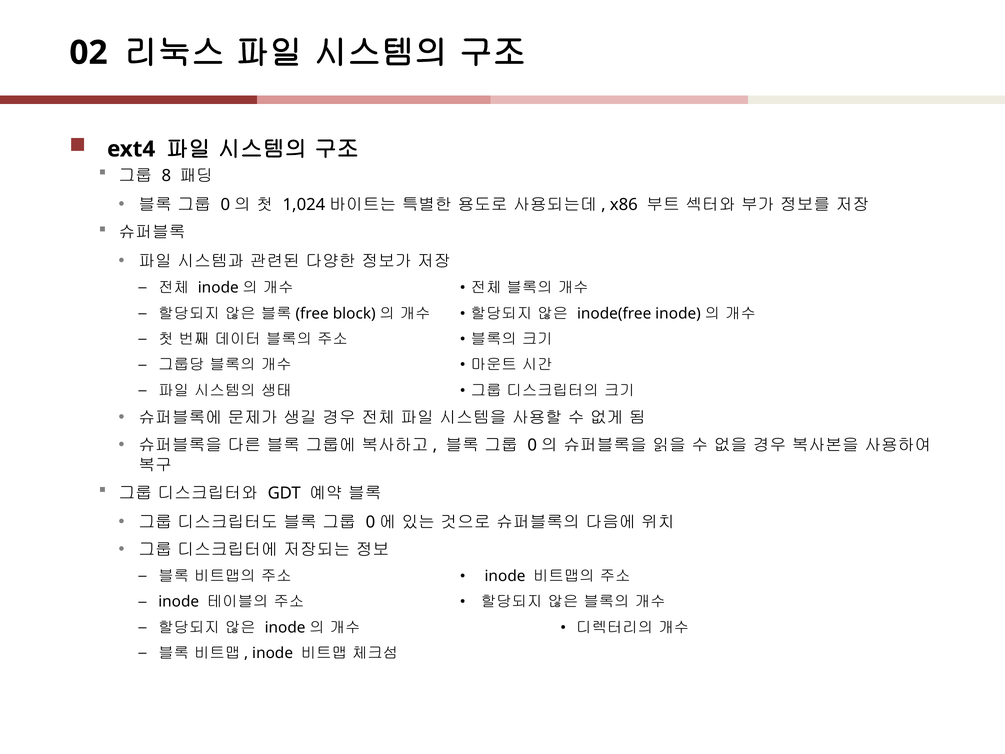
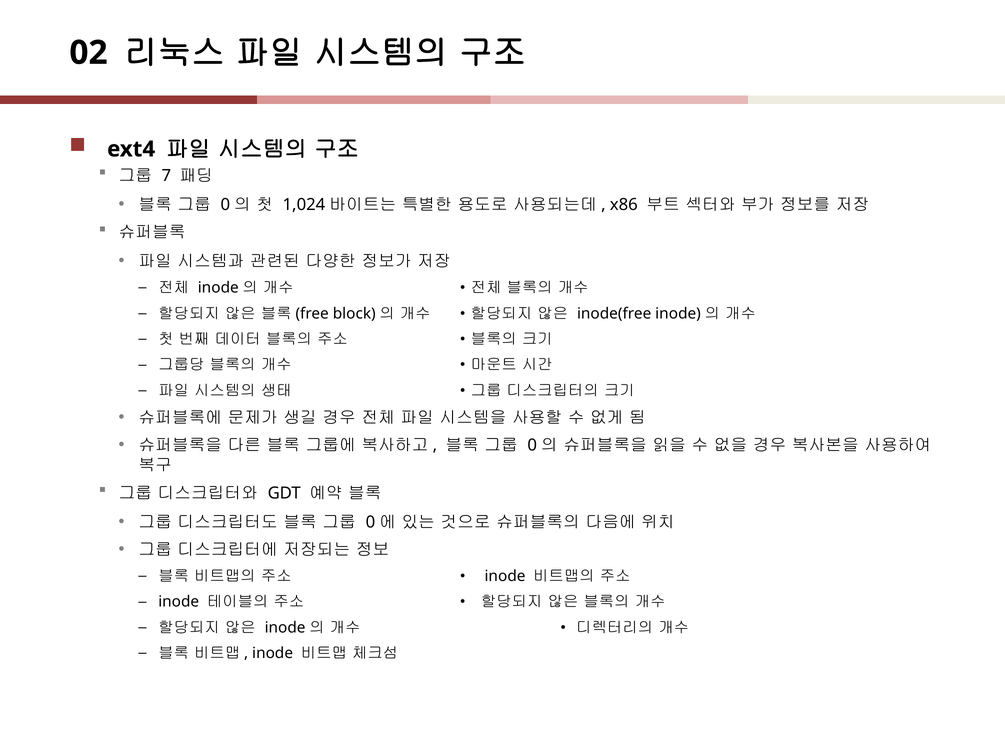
8: 8 -> 7
